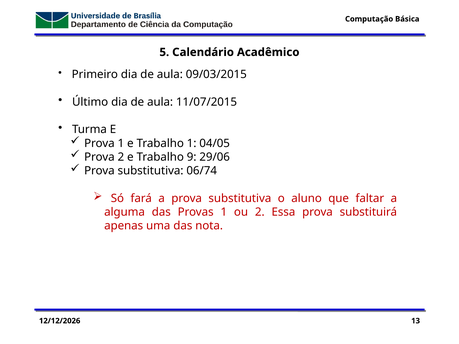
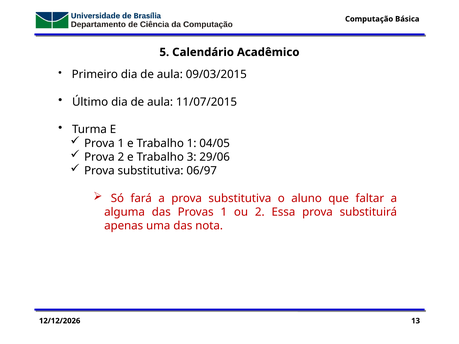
9: 9 -> 3
06/74: 06/74 -> 06/97
